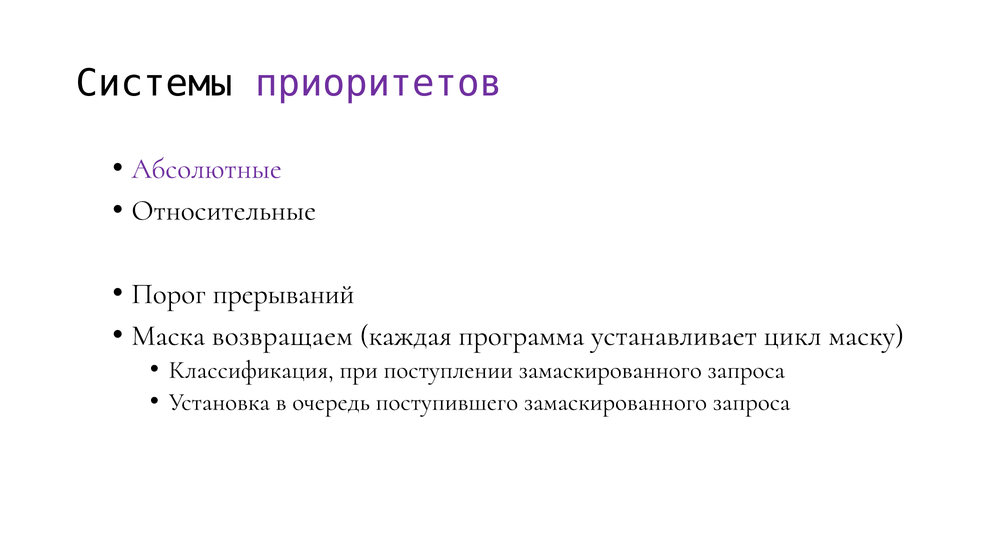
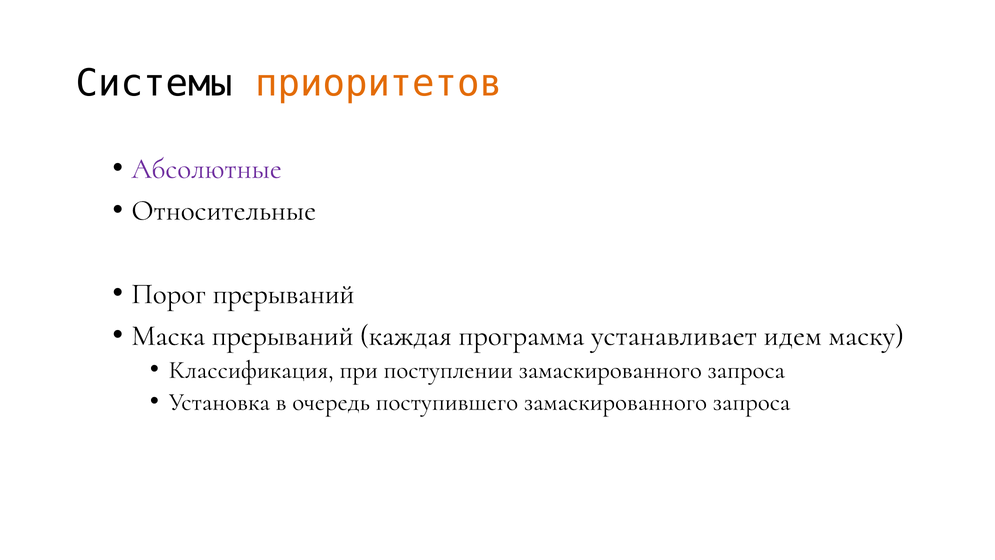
приоритетов colour: purple -> orange
Маска возвращаем: возвращаем -> прерываний
цикл: цикл -> идем
